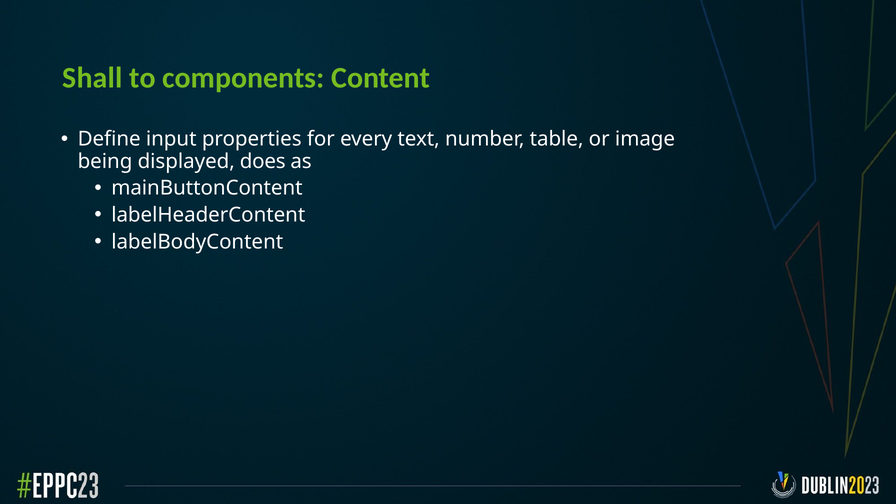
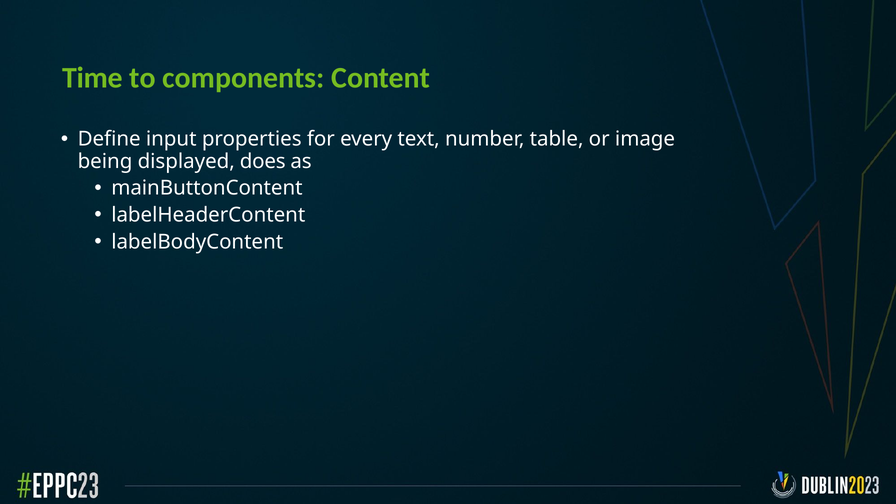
Shall: Shall -> Time
